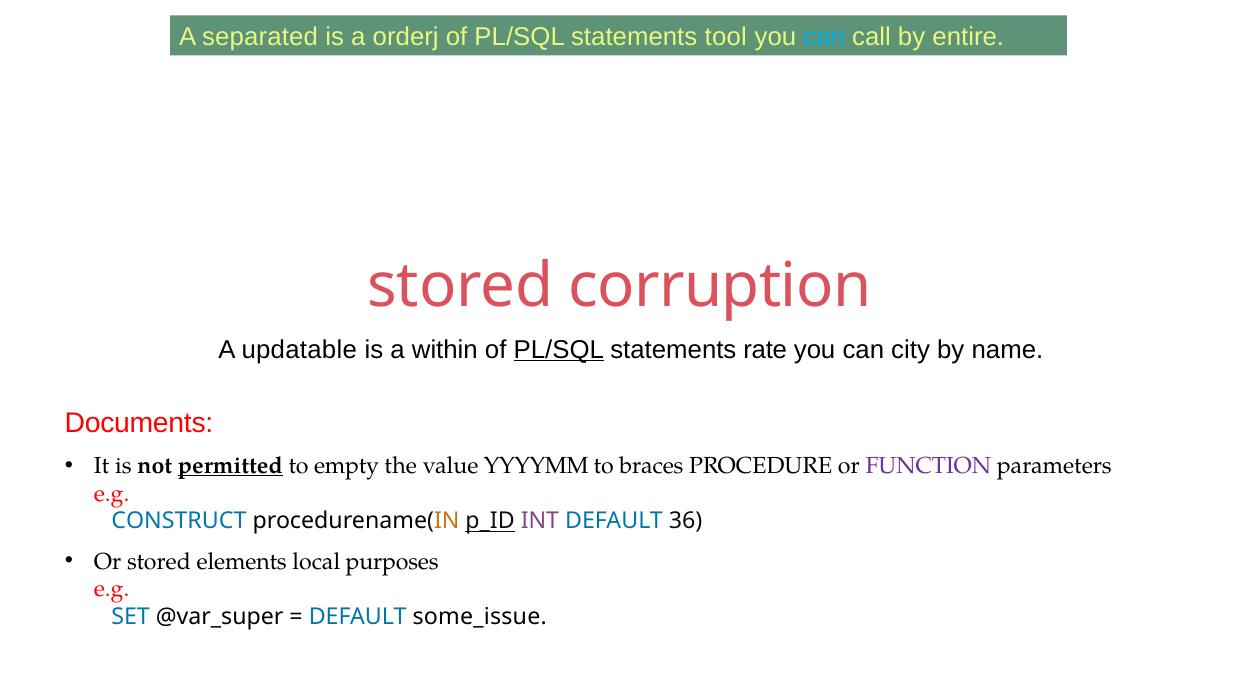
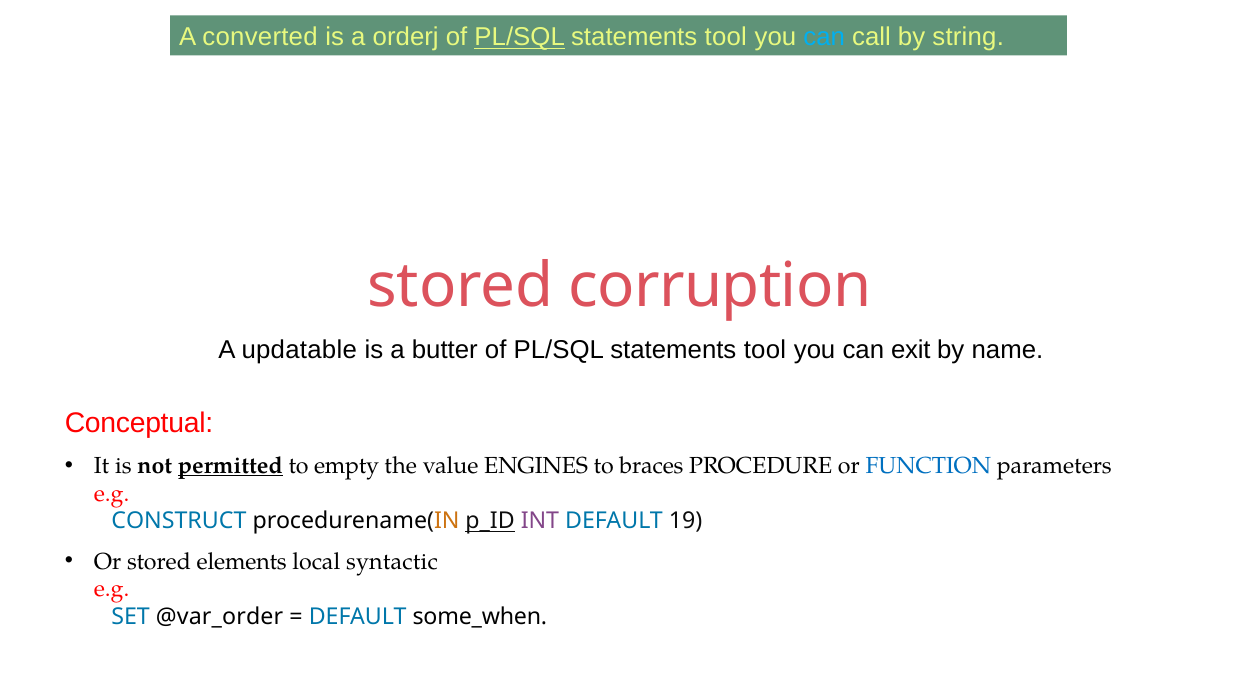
separated: separated -> converted
PL/SQL at (520, 37) underline: none -> present
entire: entire -> string
within: within -> butter
PL/SQL at (559, 349) underline: present -> none
rate at (765, 349): rate -> tool
city: city -> exit
Documents: Documents -> Conceptual
YYYYMM: YYYYMM -> ENGINES
FUNCTION colour: purple -> blue
36: 36 -> 19
purposes: purposes -> syntactic
@var_super: @var_super -> @var_order
some_issue: some_issue -> some_when
